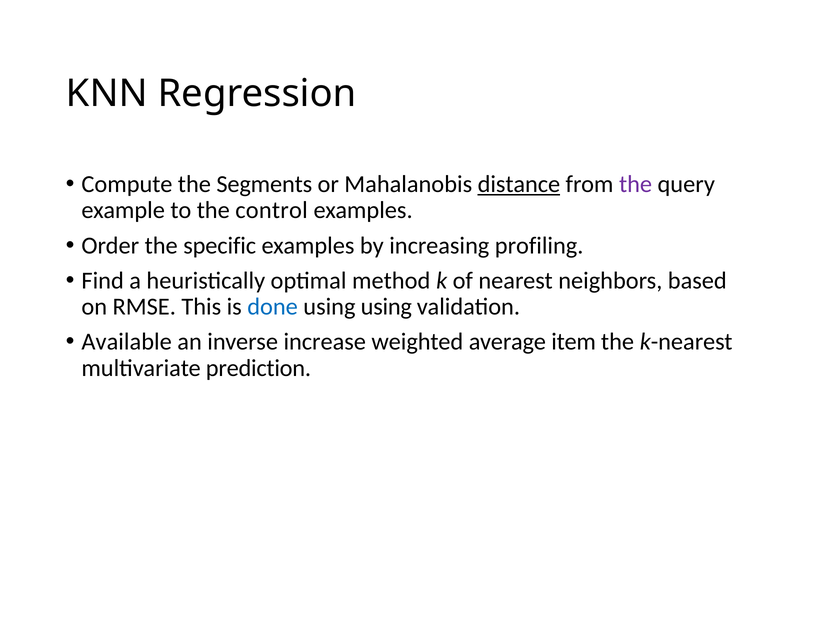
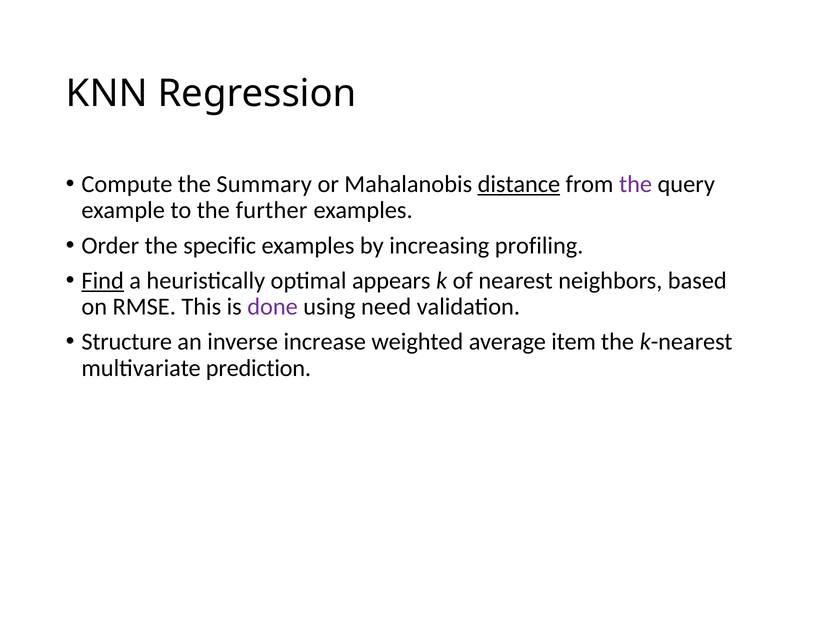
Segments: Segments -> Summary
control: control -> further
Find underline: none -> present
method: method -> appears
done colour: blue -> purple
using using: using -> need
Available: Available -> Structure
